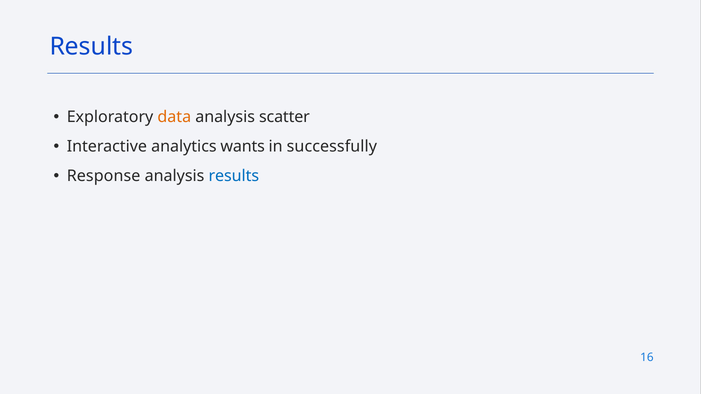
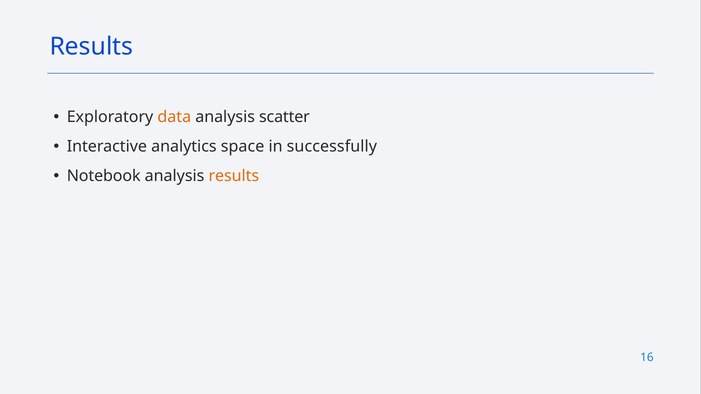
wants: wants -> space
Response: Response -> Notebook
results at (234, 176) colour: blue -> orange
